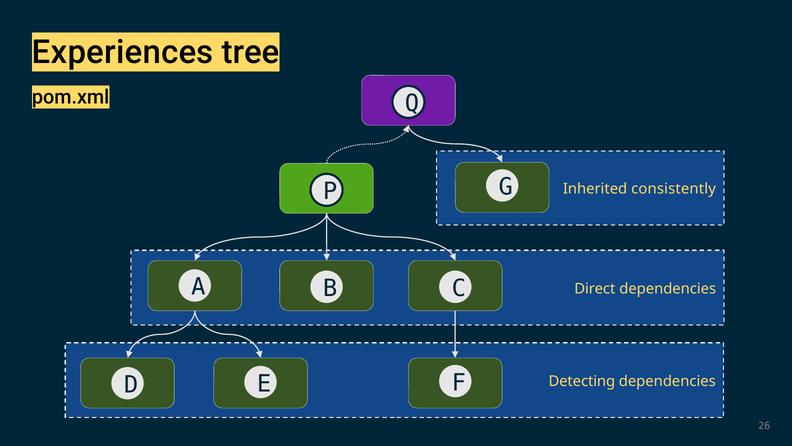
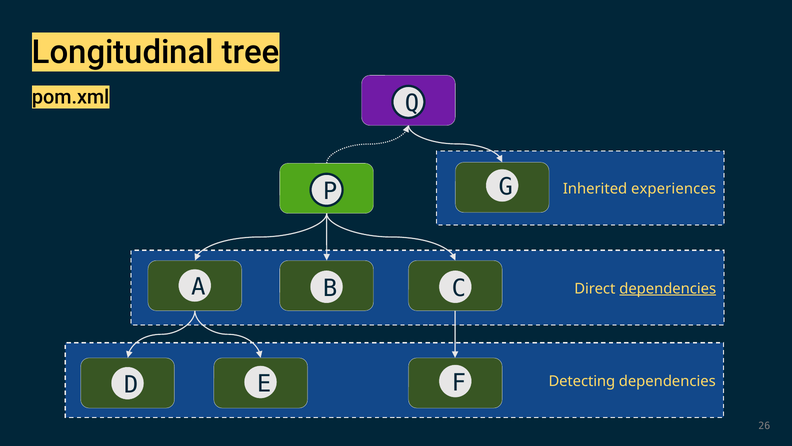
Experiences: Experiences -> Longitudinal
consistently: consistently -> experiences
dependencies at (668, 288) underline: none -> present
